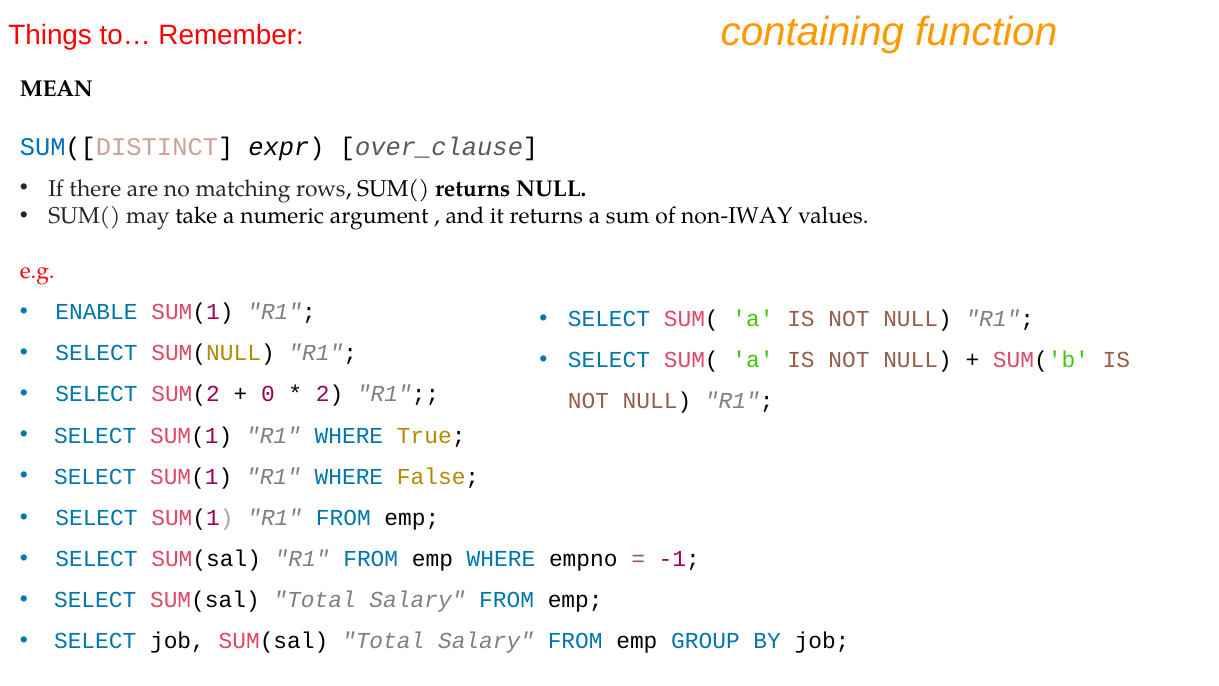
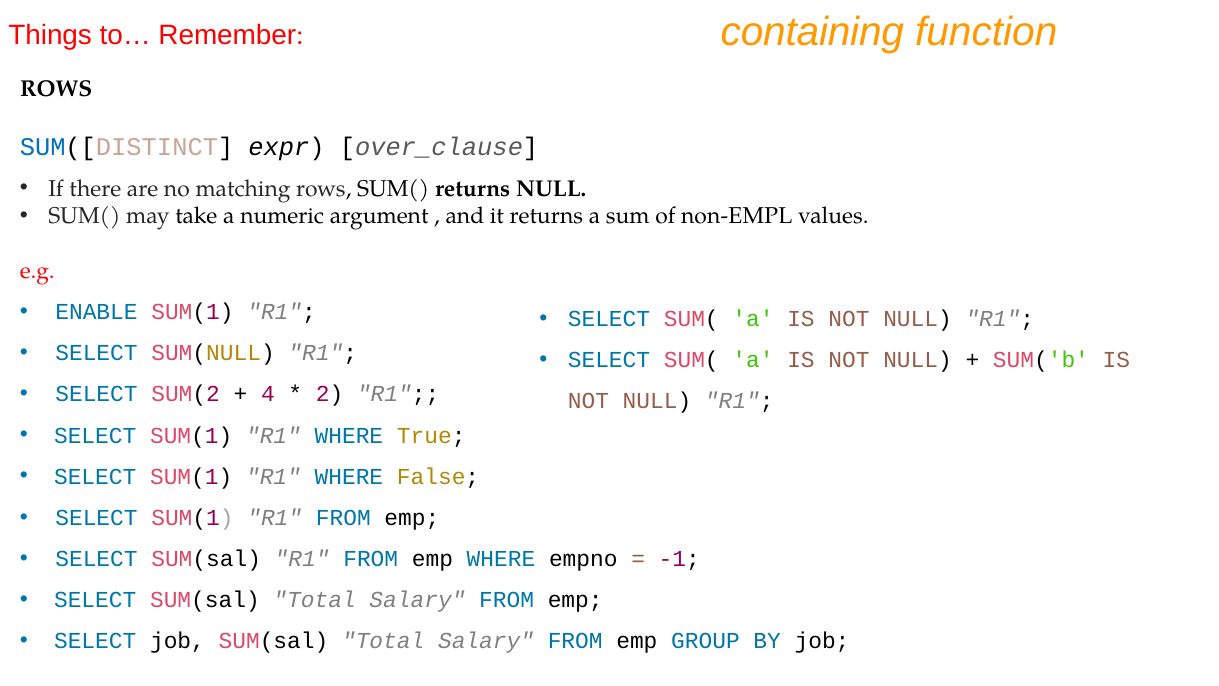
MEAN at (56, 89): MEAN -> ROWS
non-IWAY: non-IWAY -> non-EMPL
0: 0 -> 4
